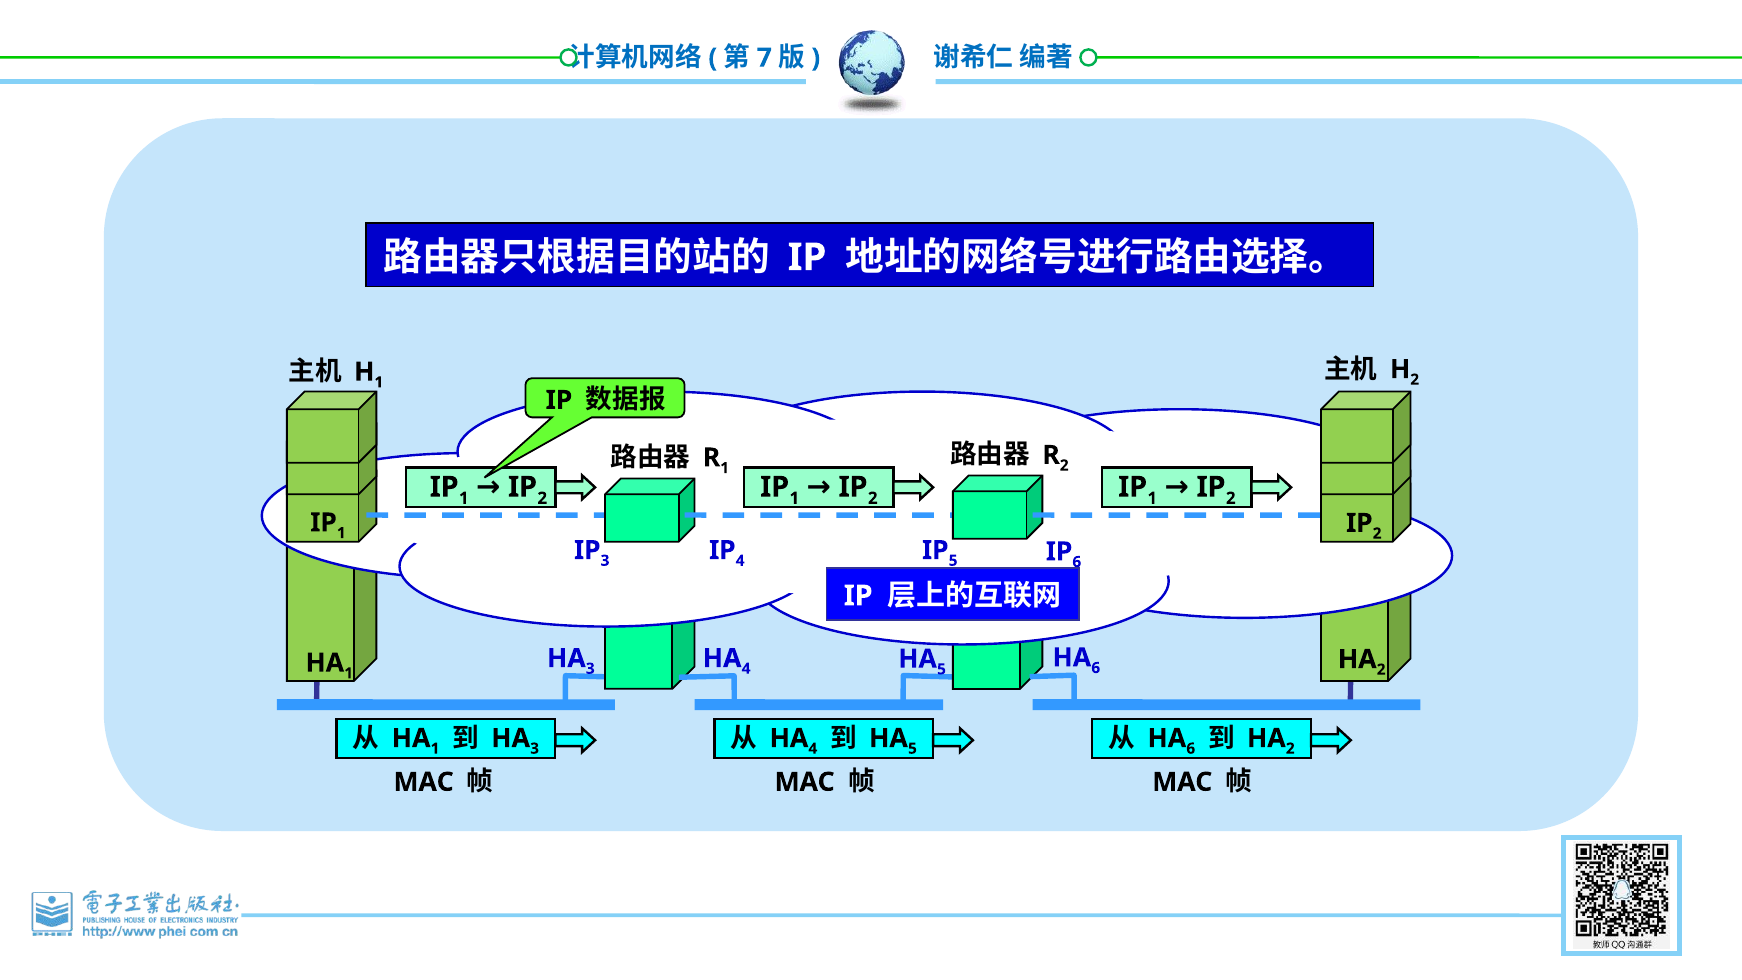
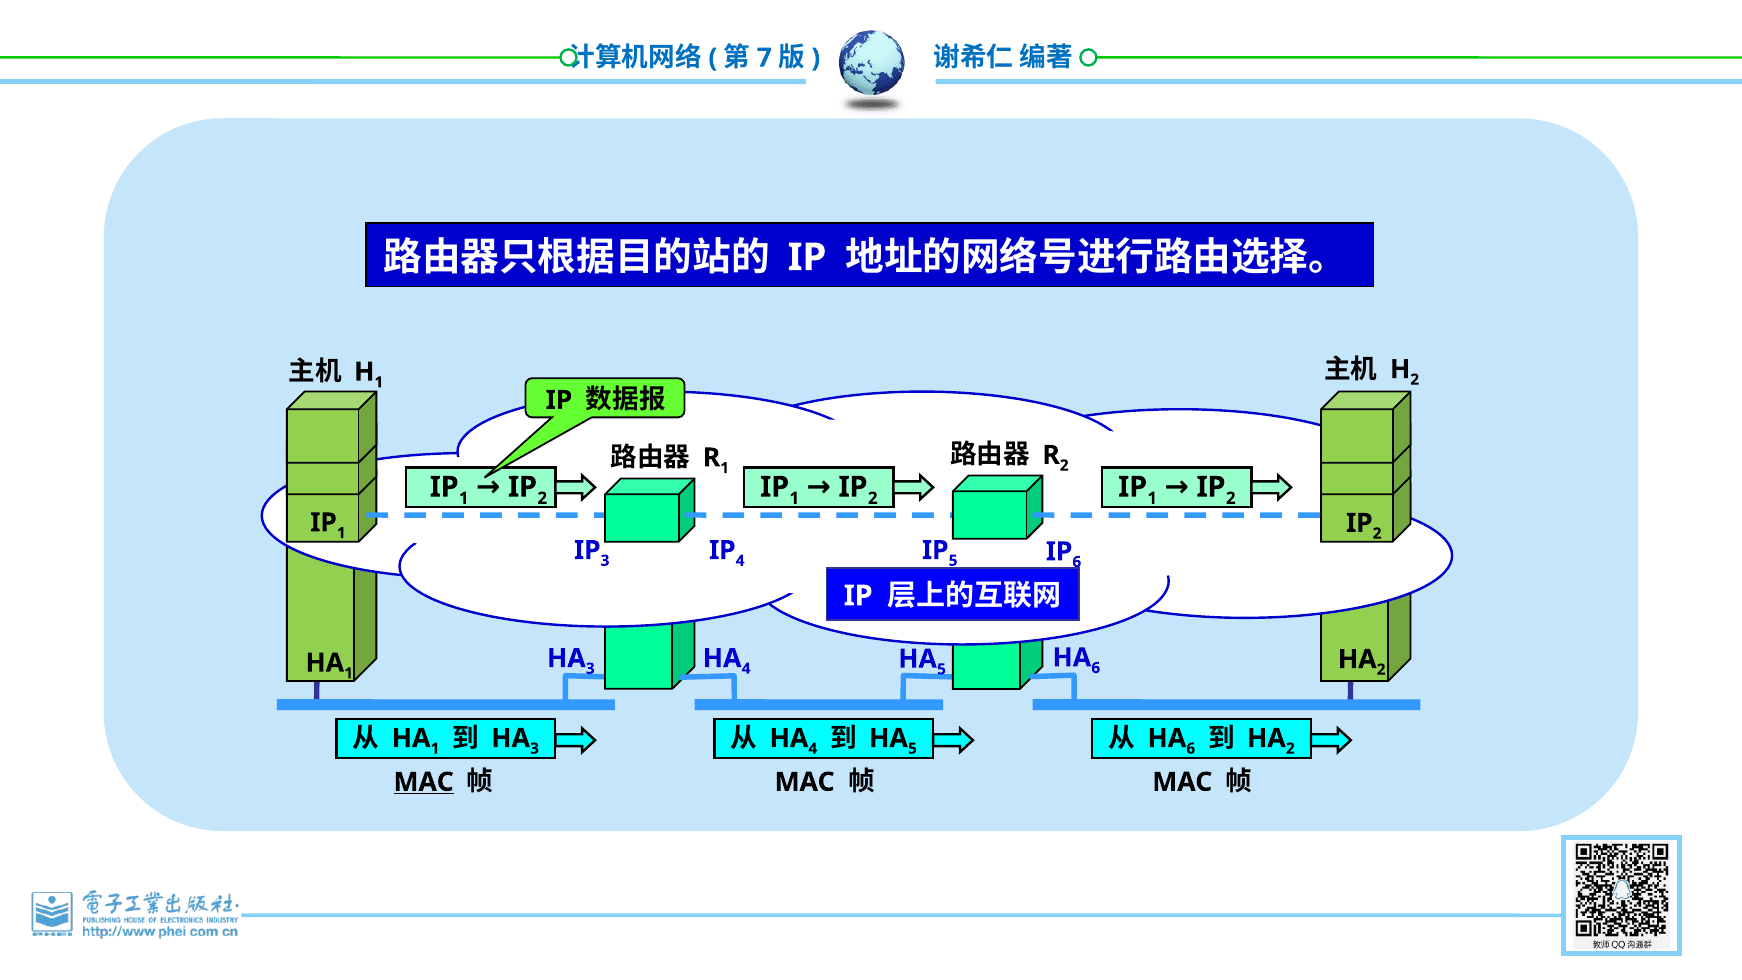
MAC at (424, 782) underline: none -> present
